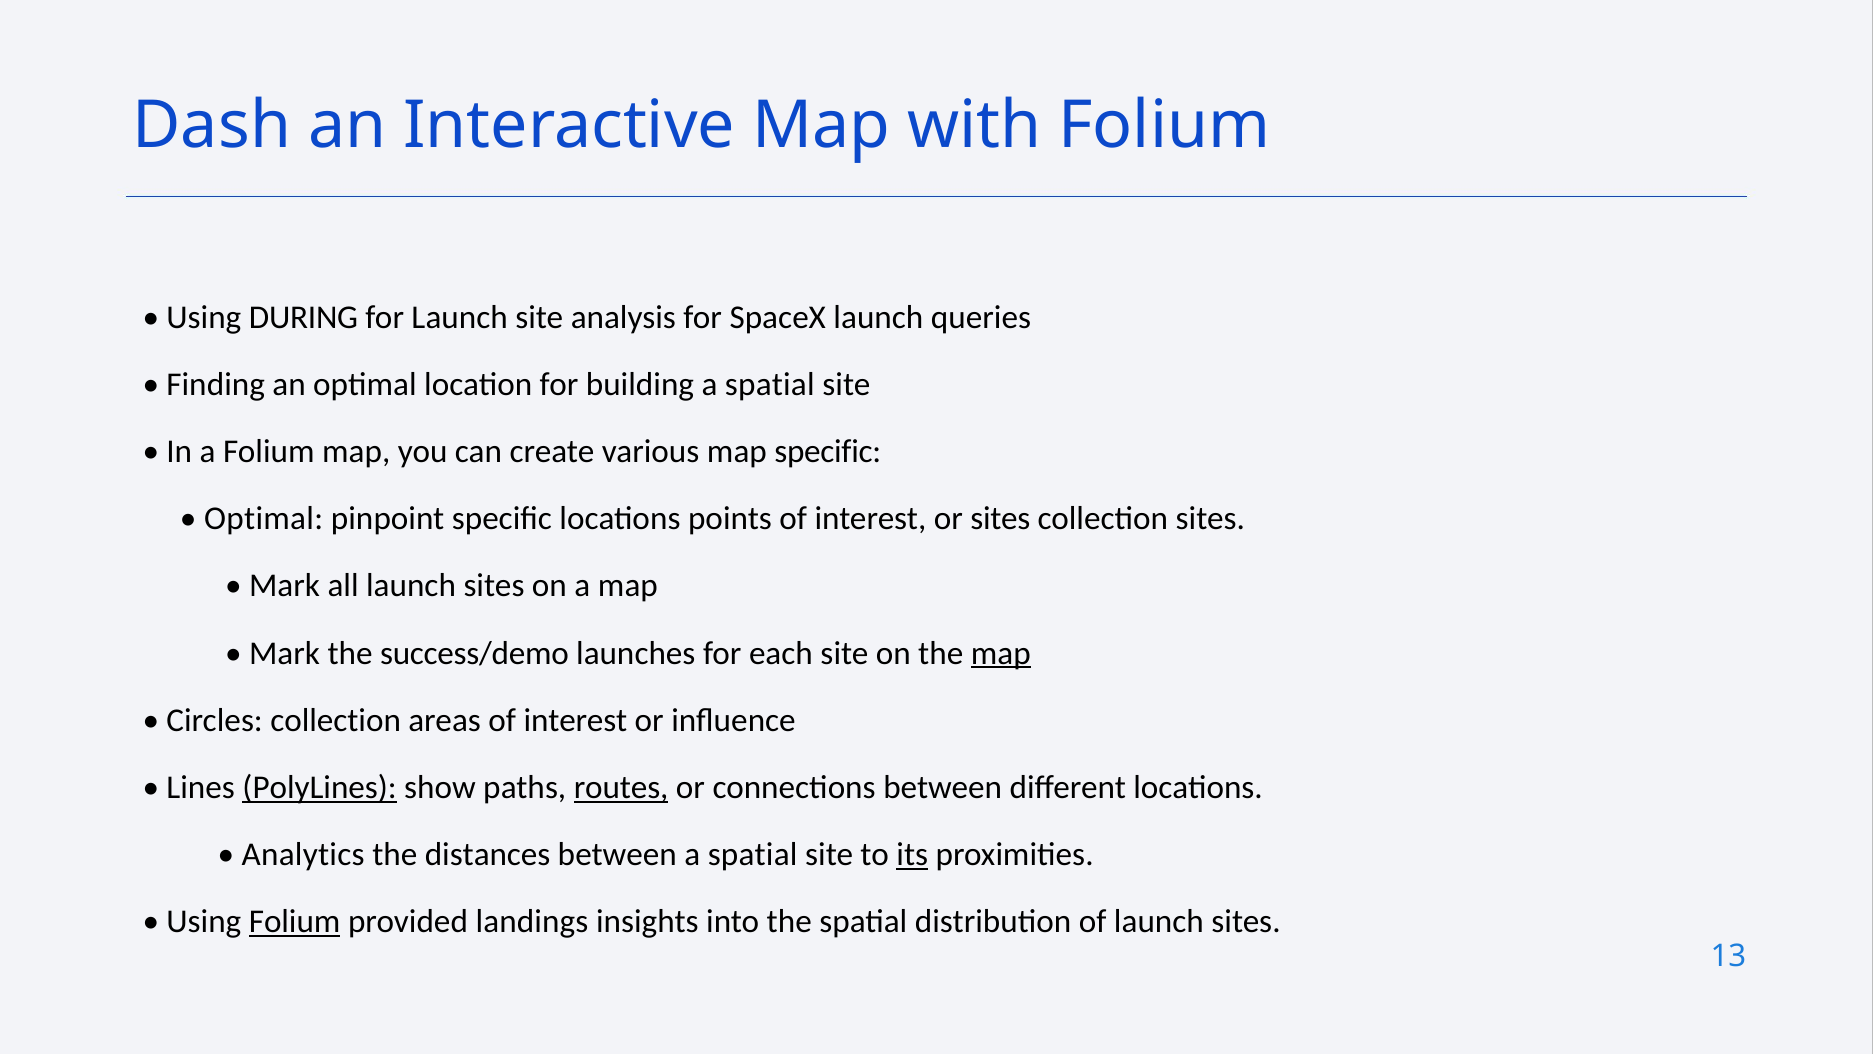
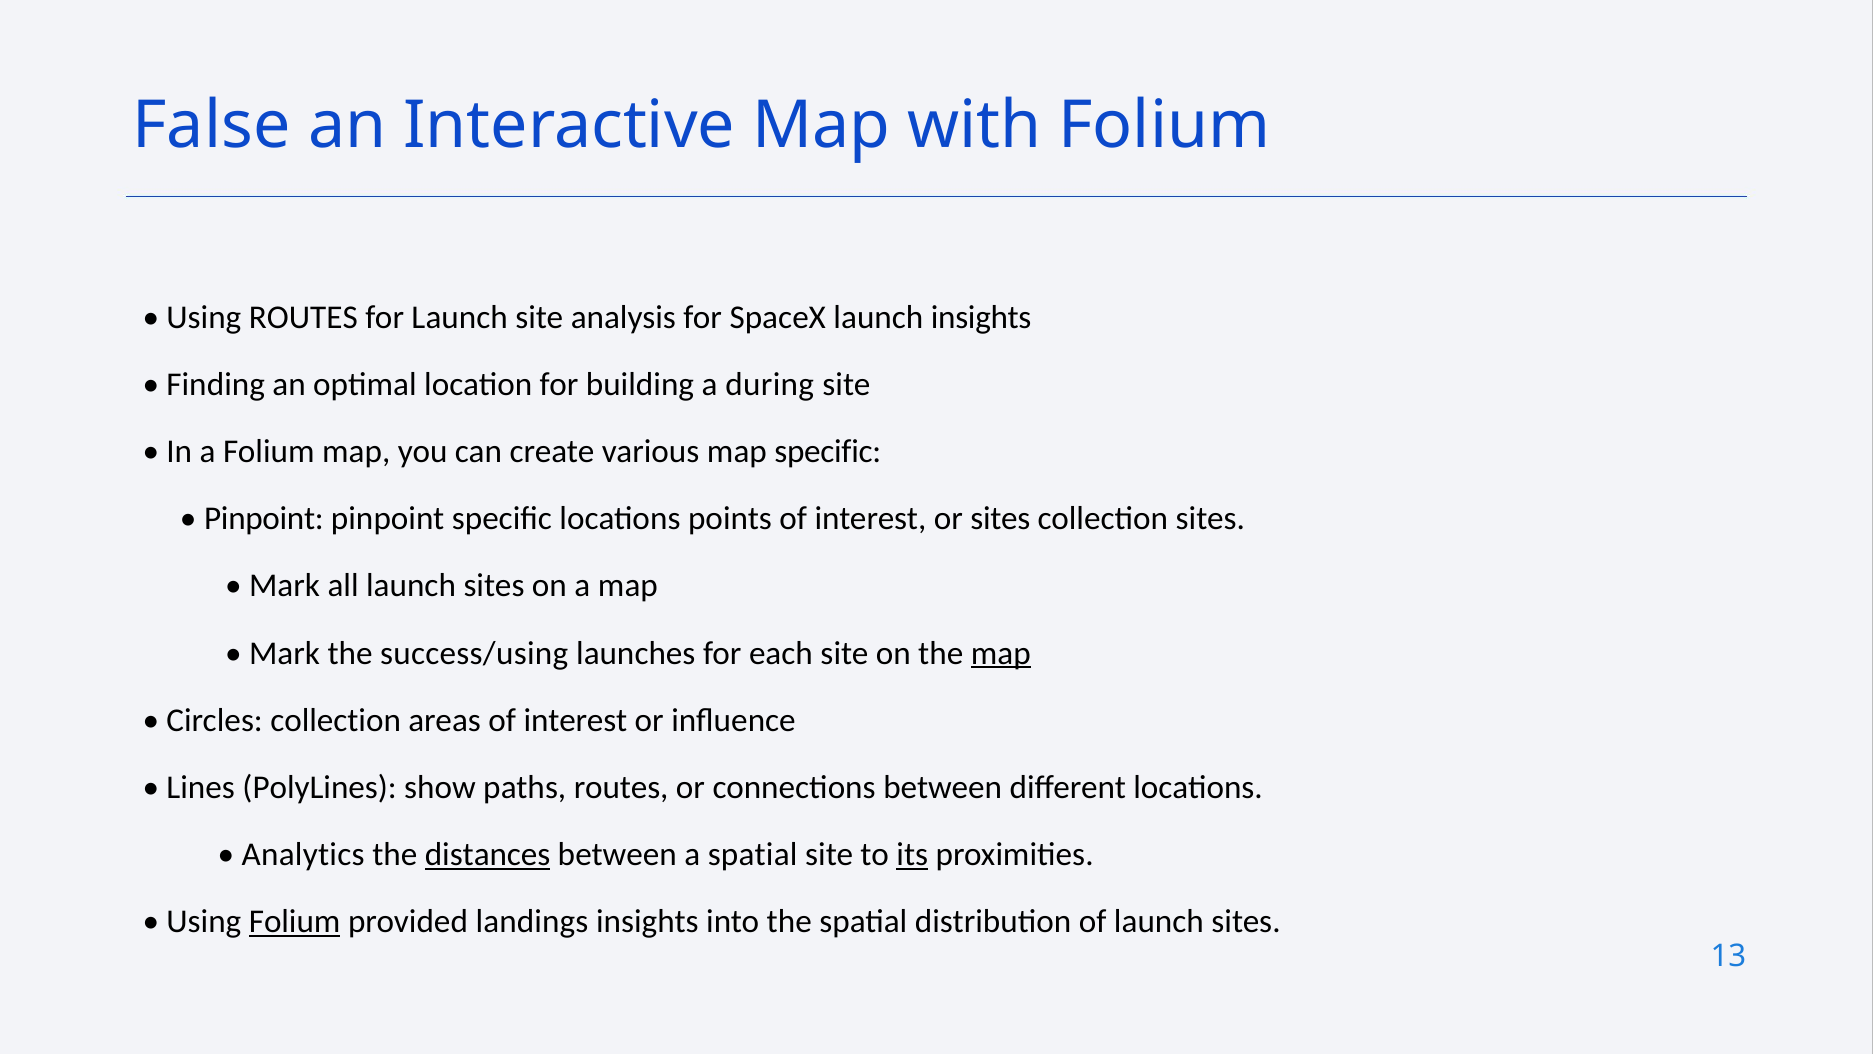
Dash: Dash -> False
Using DURING: DURING -> ROUTES
launch queries: queries -> insights
building a spatial: spatial -> during
Optimal at (264, 519): Optimal -> Pinpoint
success/demo: success/demo -> success/using
PolyLines underline: present -> none
routes at (621, 787) underline: present -> none
distances underline: none -> present
